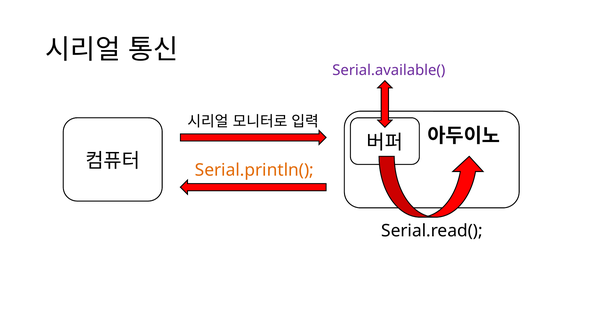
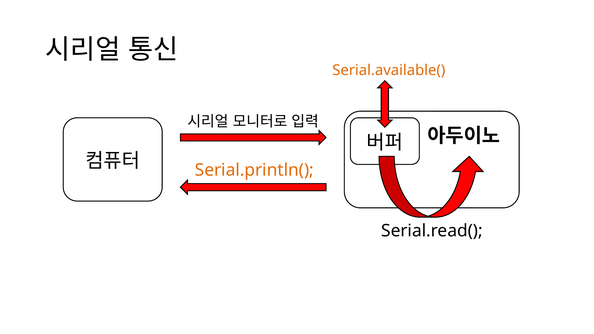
Serial.available( colour: purple -> orange
